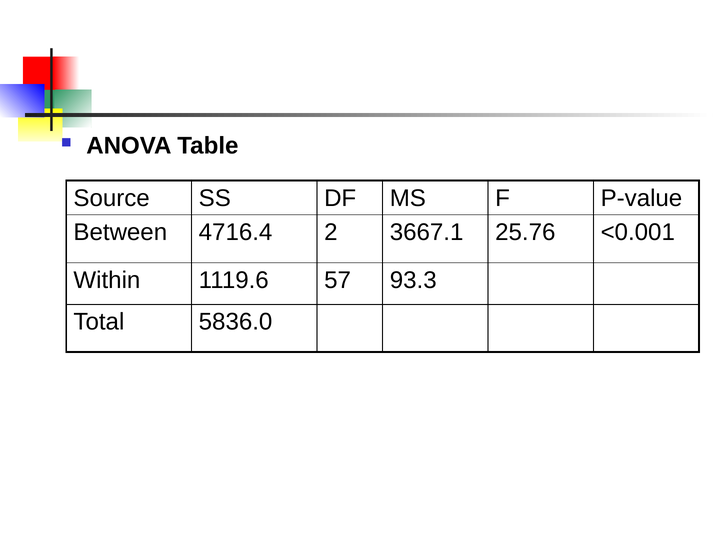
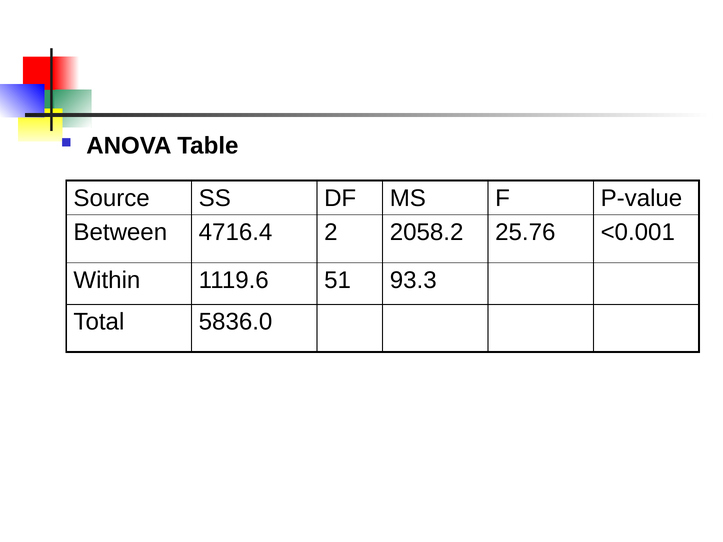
3667.1: 3667.1 -> 2058.2
57: 57 -> 51
